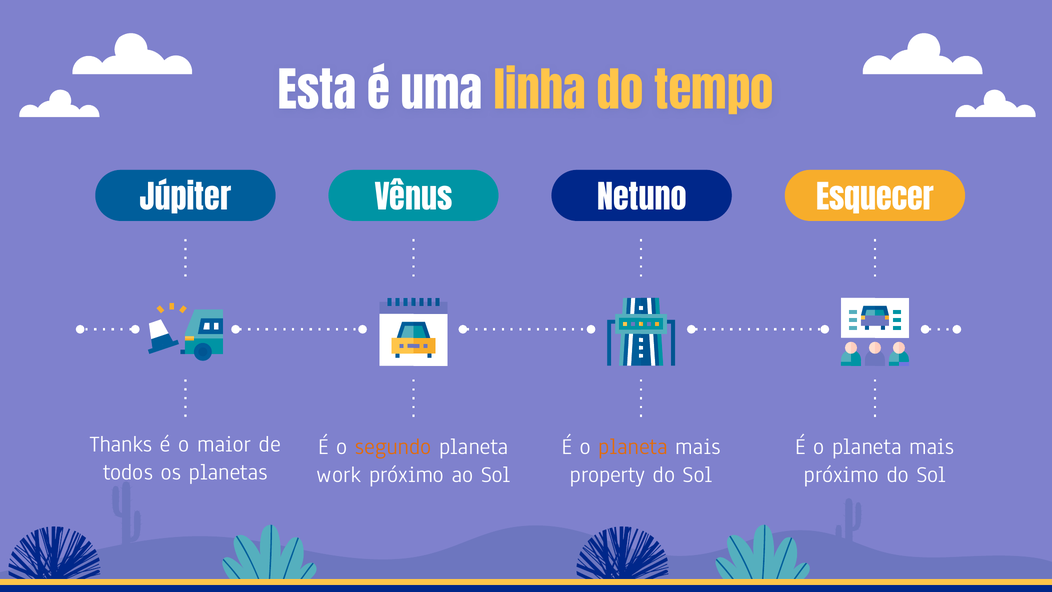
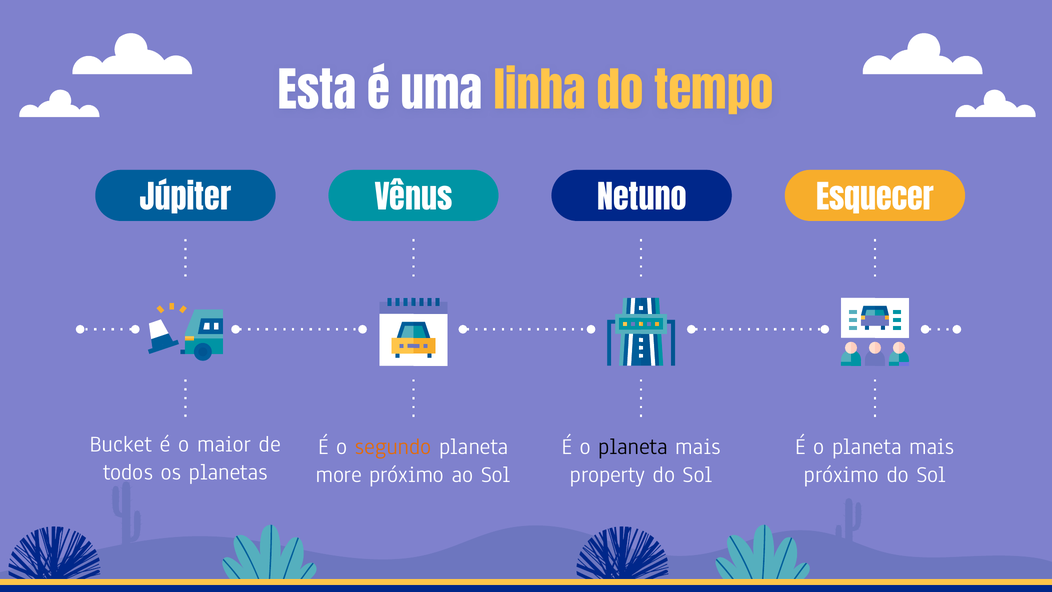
Thanks: Thanks -> Bucket
planeta at (633, 447) colour: orange -> black
work: work -> more
